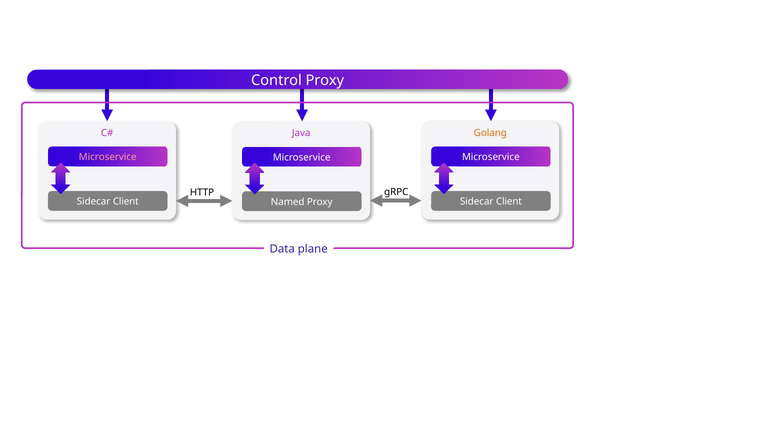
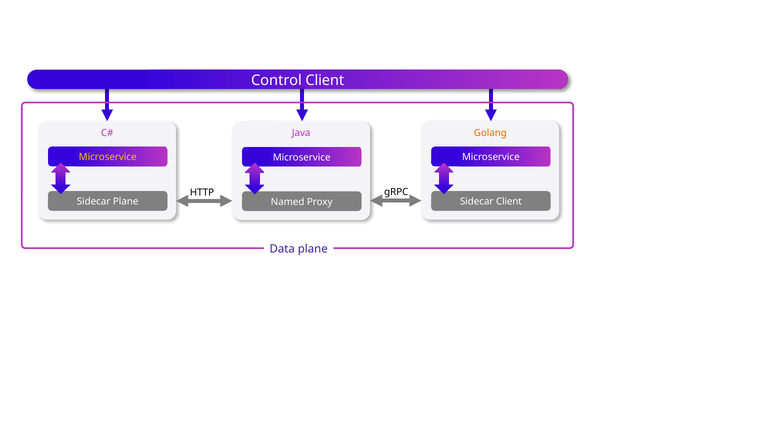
Control Proxy: Proxy -> Client
Microservice at (108, 157) colour: pink -> yellow
Client at (126, 202): Client -> Plane
